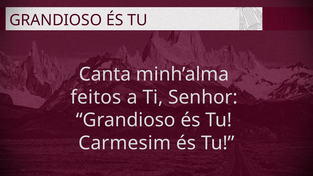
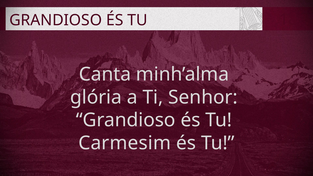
feitos: feitos -> glória
